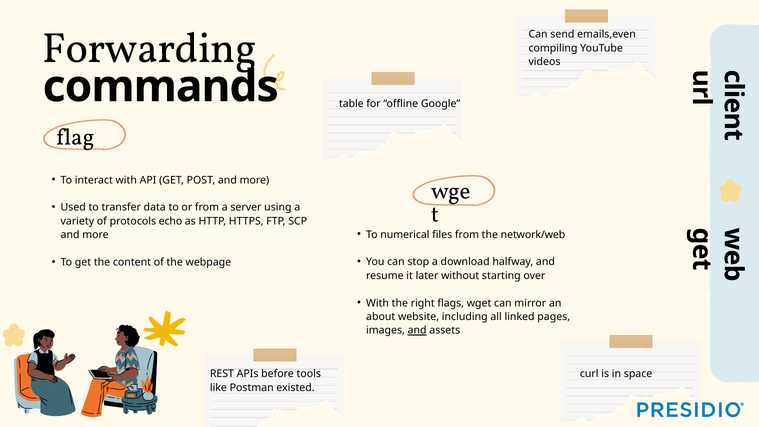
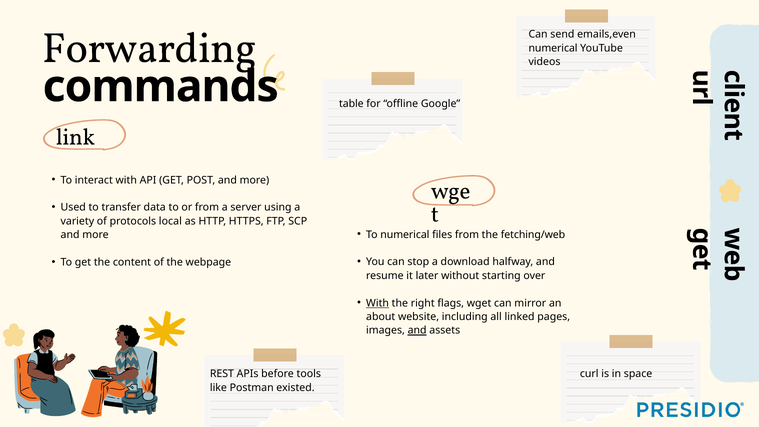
compiling at (553, 48): compiling -> numerical
flag: flag -> link
echo: echo -> local
network/web: network/web -> fetching/web
With at (378, 303) underline: none -> present
